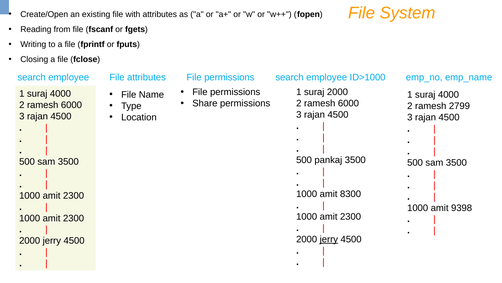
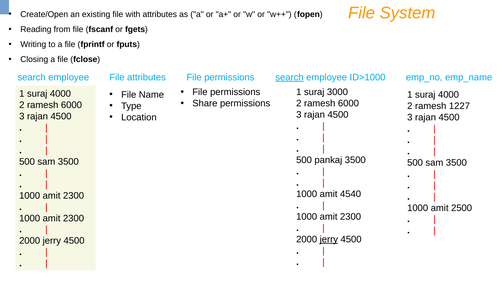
search at (290, 77) underline: none -> present
suraj 2000: 2000 -> 3000
2799: 2799 -> 1227
8300: 8300 -> 4540
9398: 9398 -> 2500
